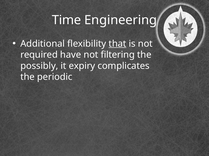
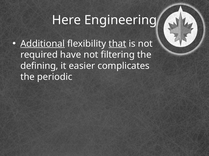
Time: Time -> Here
Additional underline: none -> present
possibly: possibly -> defining
expiry: expiry -> easier
